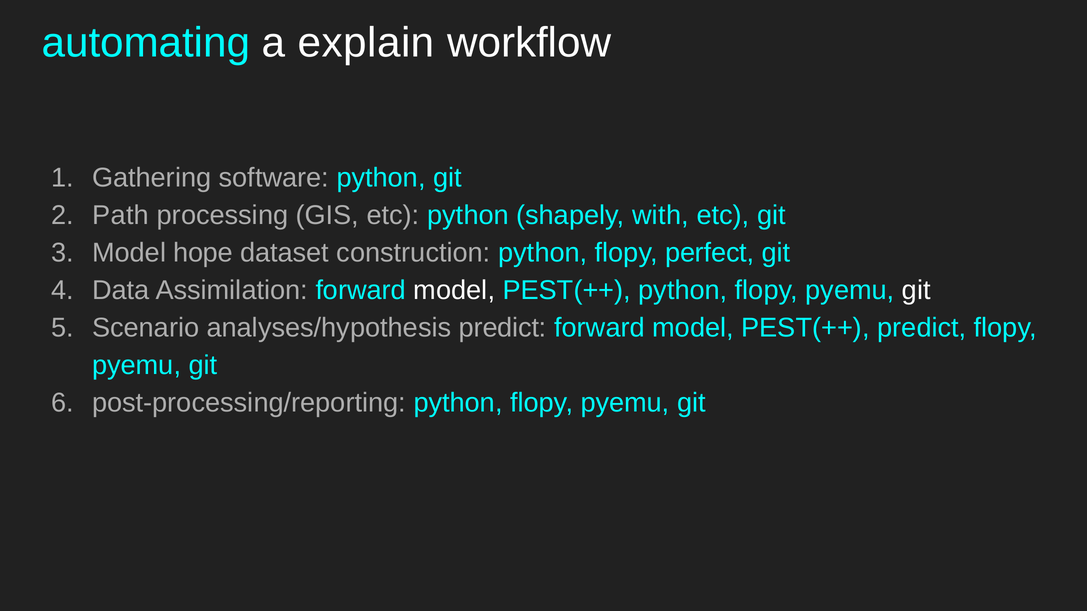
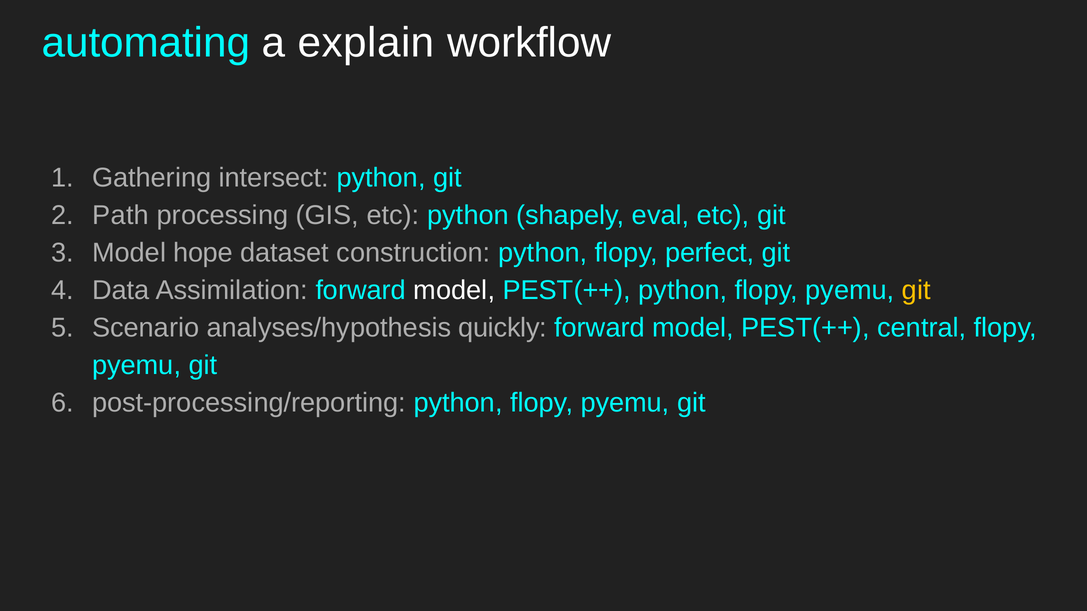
software: software -> intersect
with: with -> eval
git at (916, 290) colour: white -> yellow
analyses/hypothesis predict: predict -> quickly
PEST(++ predict: predict -> central
